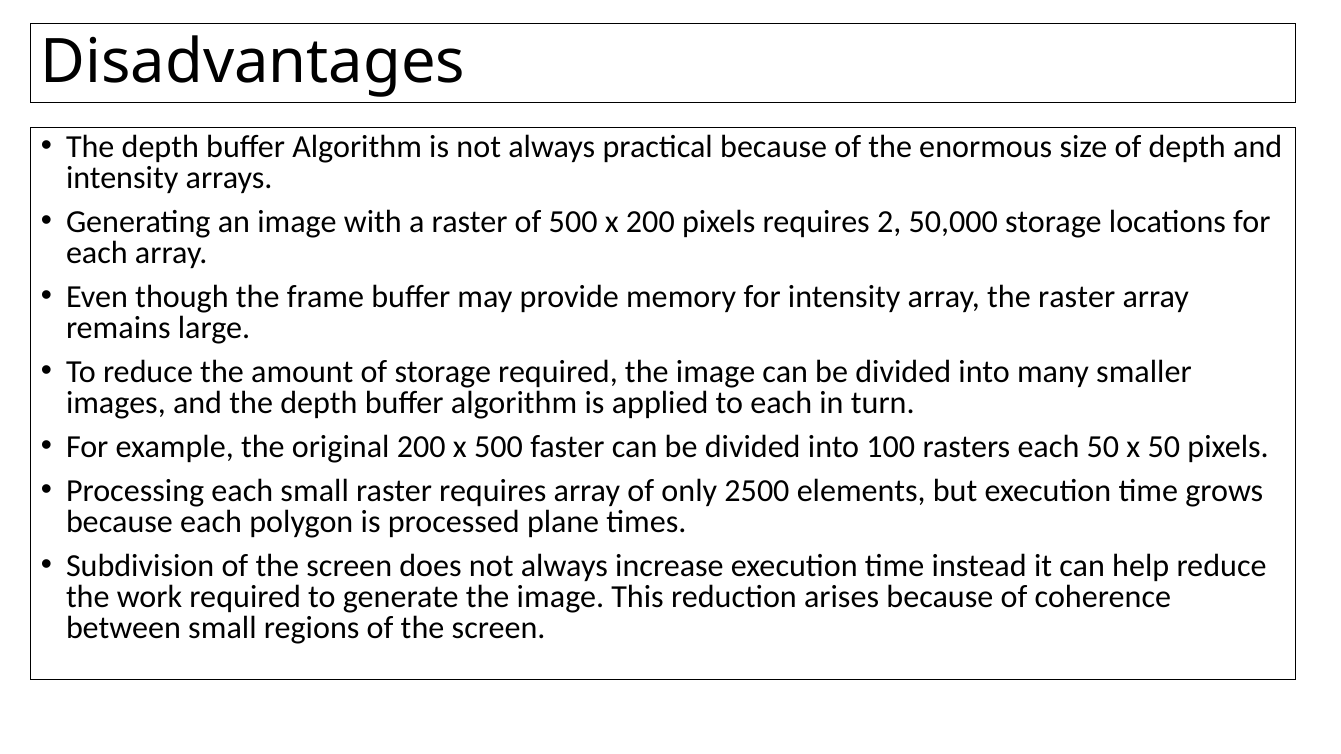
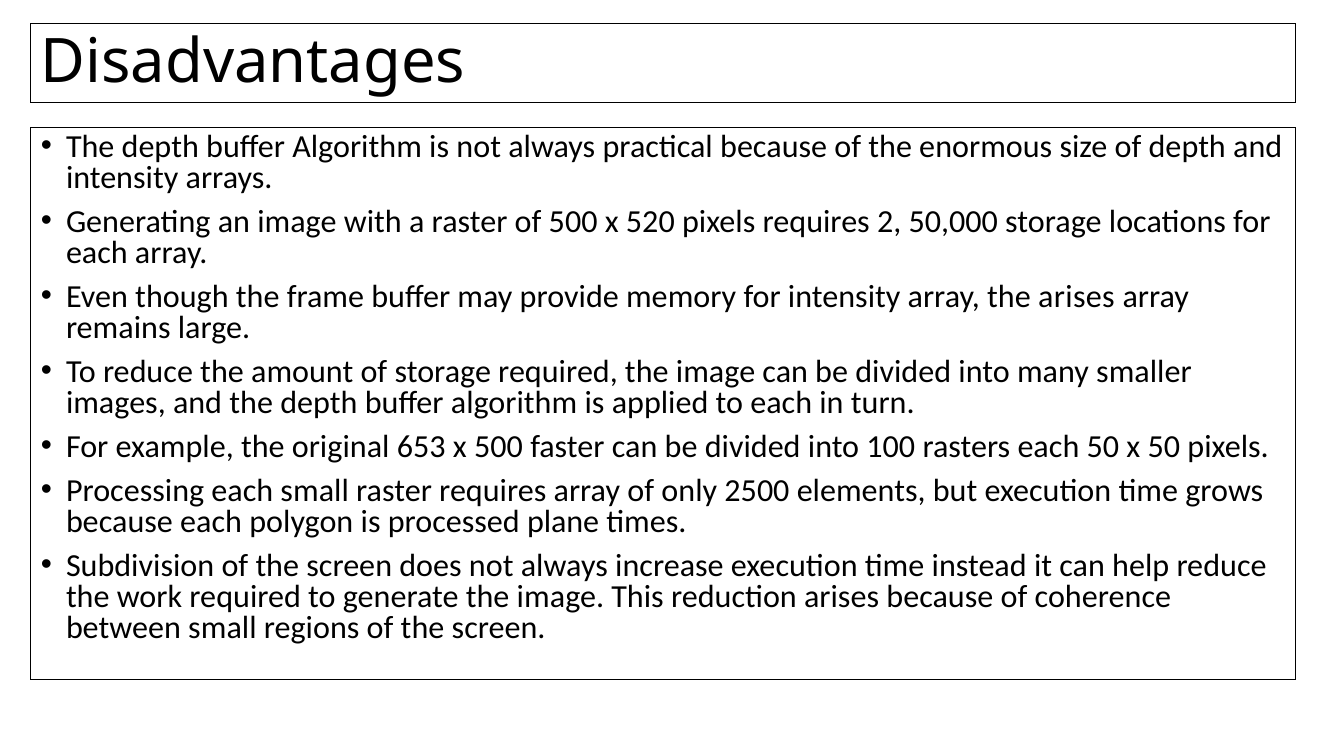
x 200: 200 -> 520
the raster: raster -> arises
original 200: 200 -> 653
